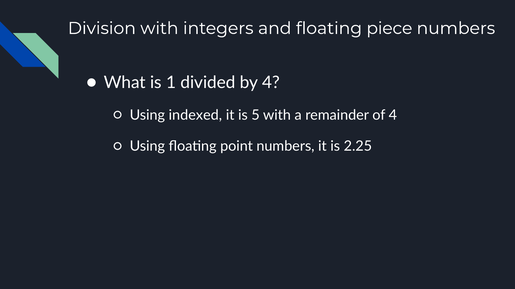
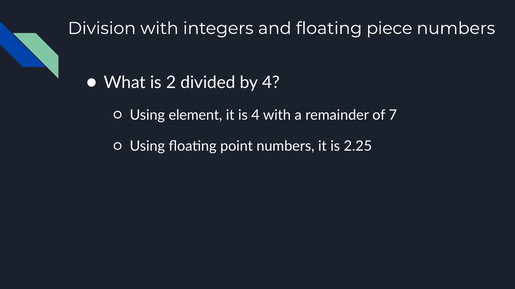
1: 1 -> 2
indexed: indexed -> element
is 5: 5 -> 4
of 4: 4 -> 7
